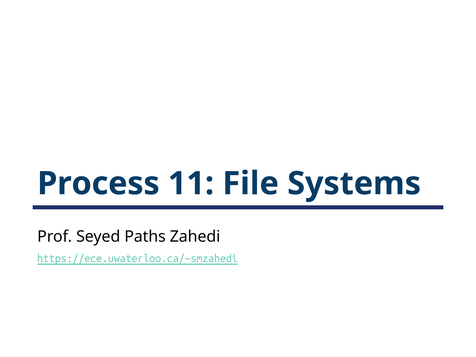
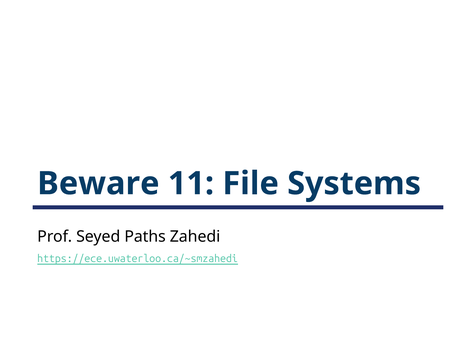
Process: Process -> Beware
